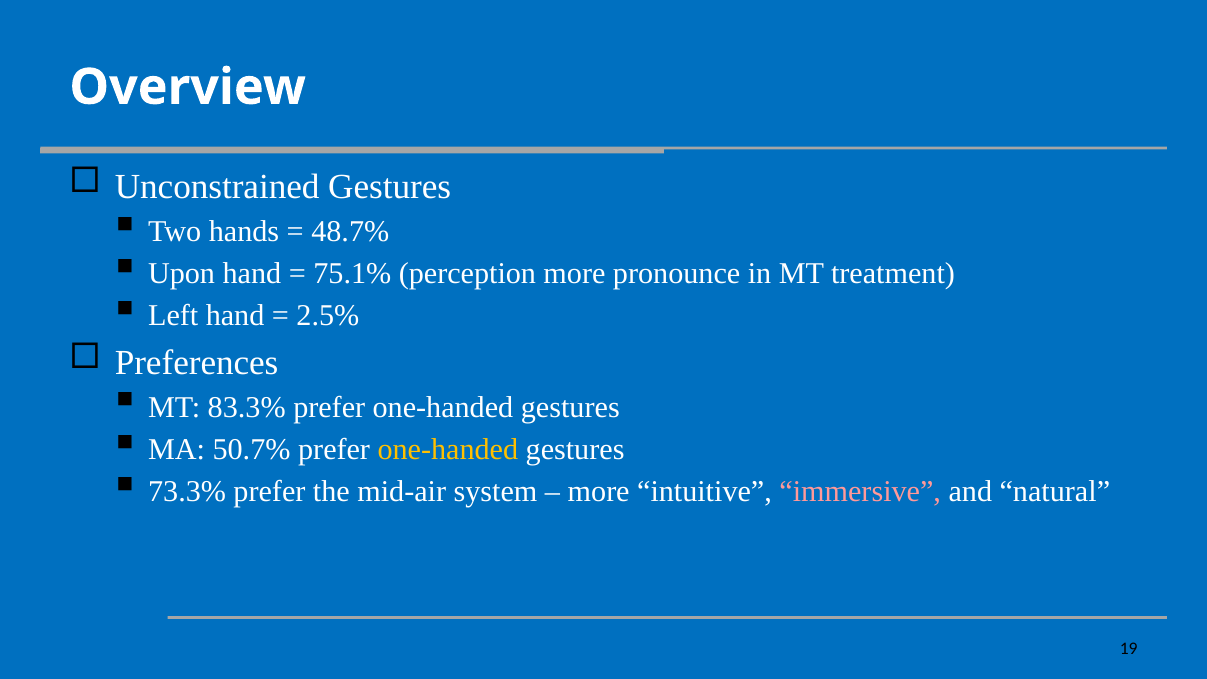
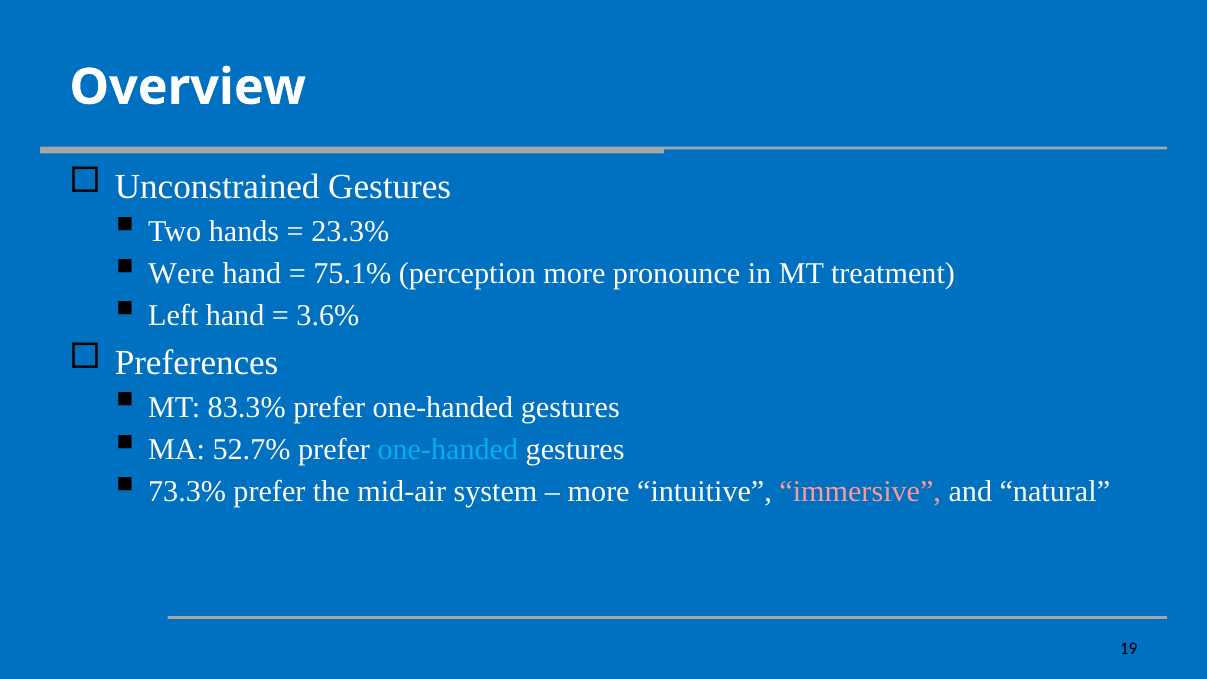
48.7%: 48.7% -> 23.3%
Upon: Upon -> Were
2.5%: 2.5% -> 3.6%
50.7%: 50.7% -> 52.7%
one-handed at (448, 450) colour: yellow -> light blue
